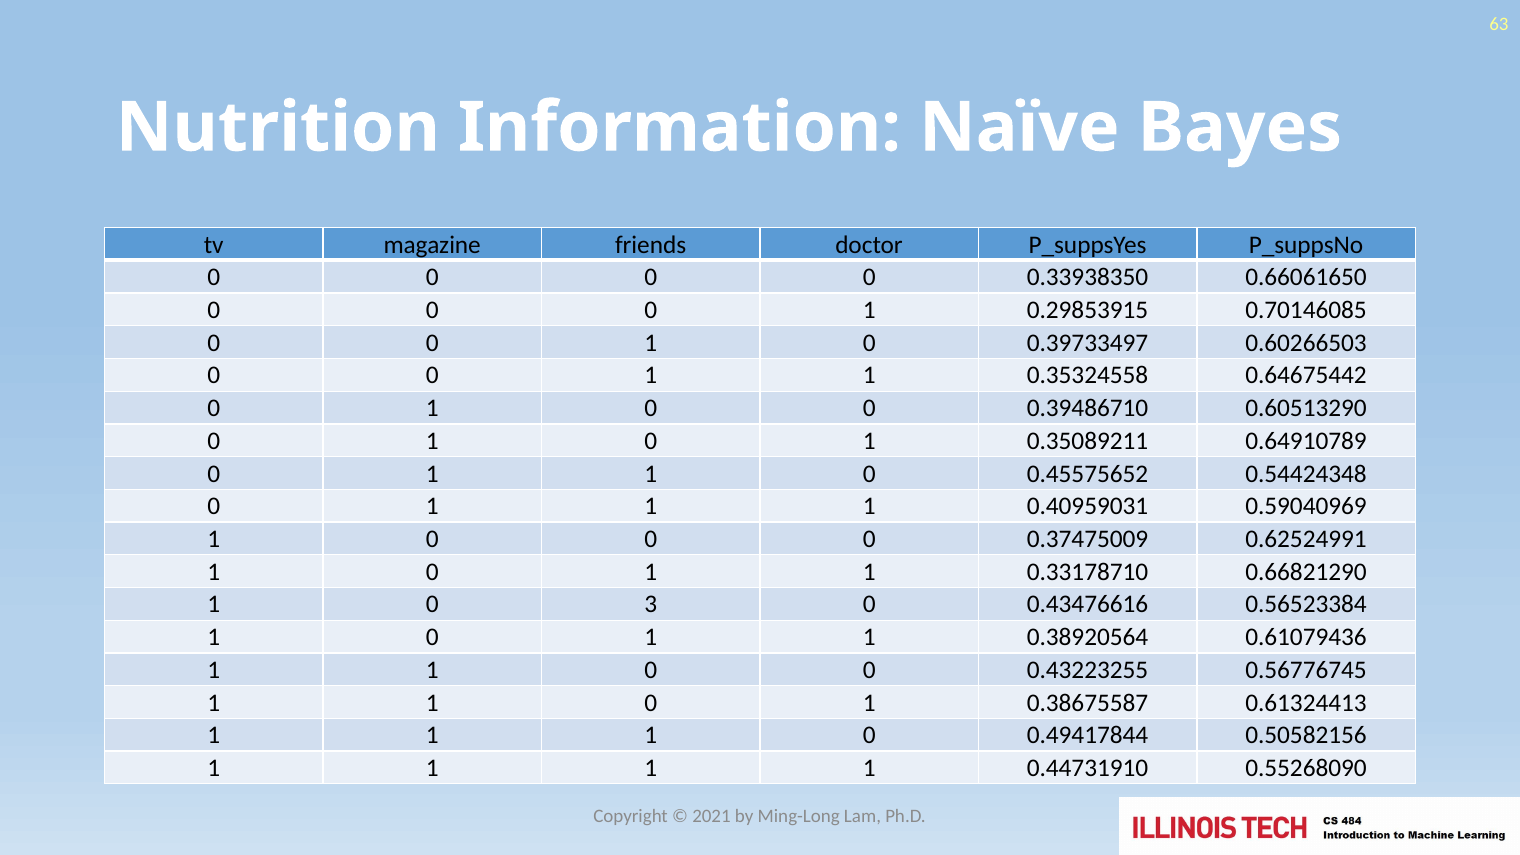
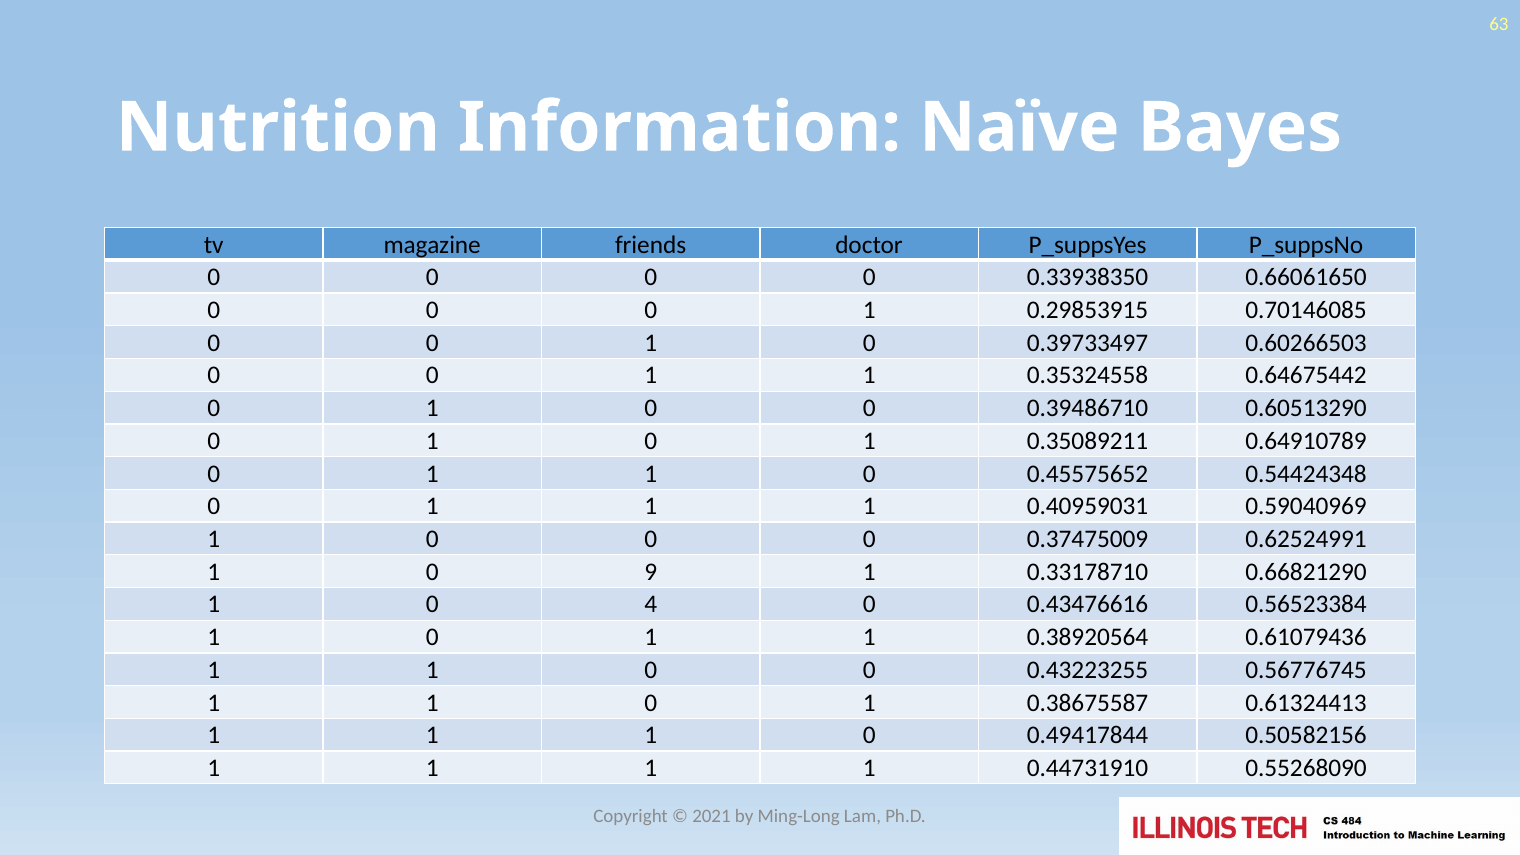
1 at (651, 572): 1 -> 9
3: 3 -> 4
